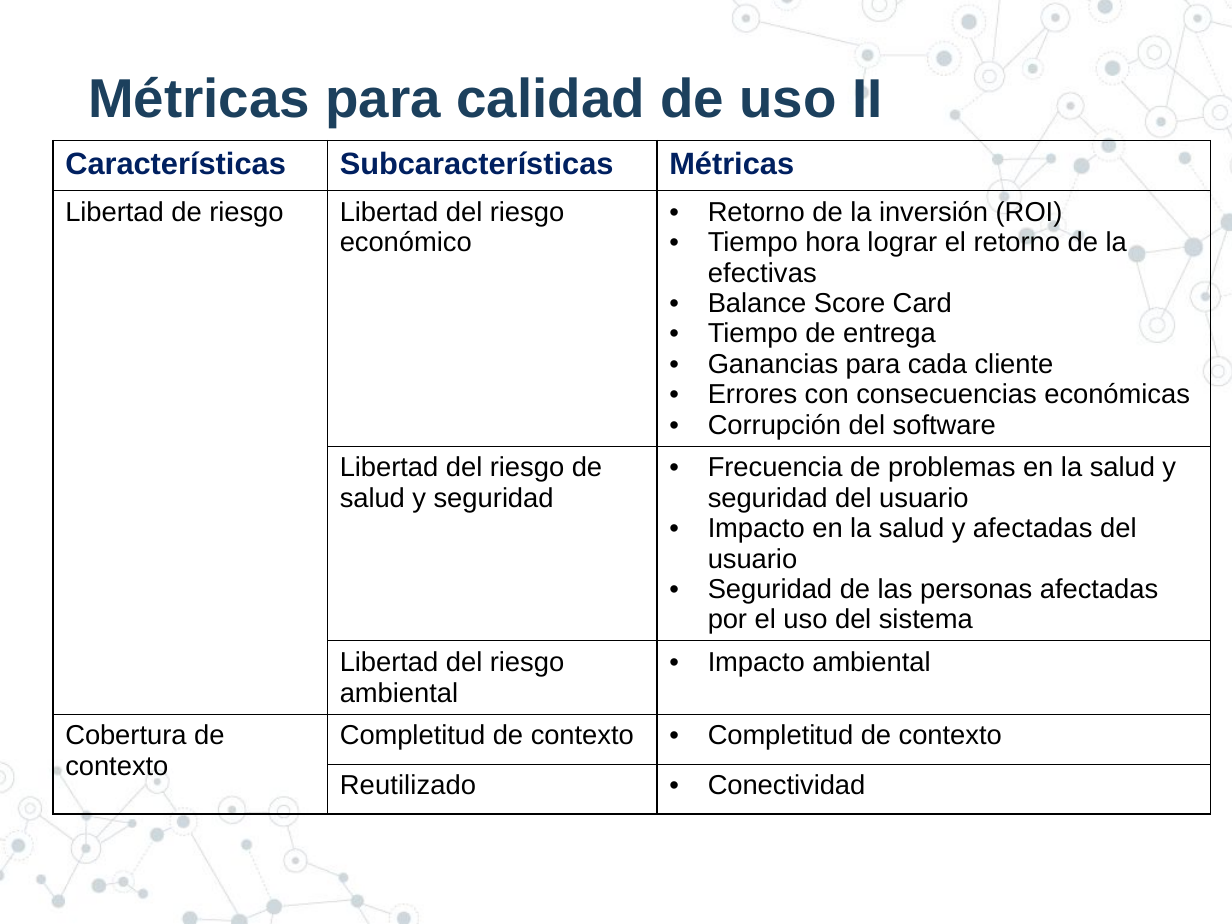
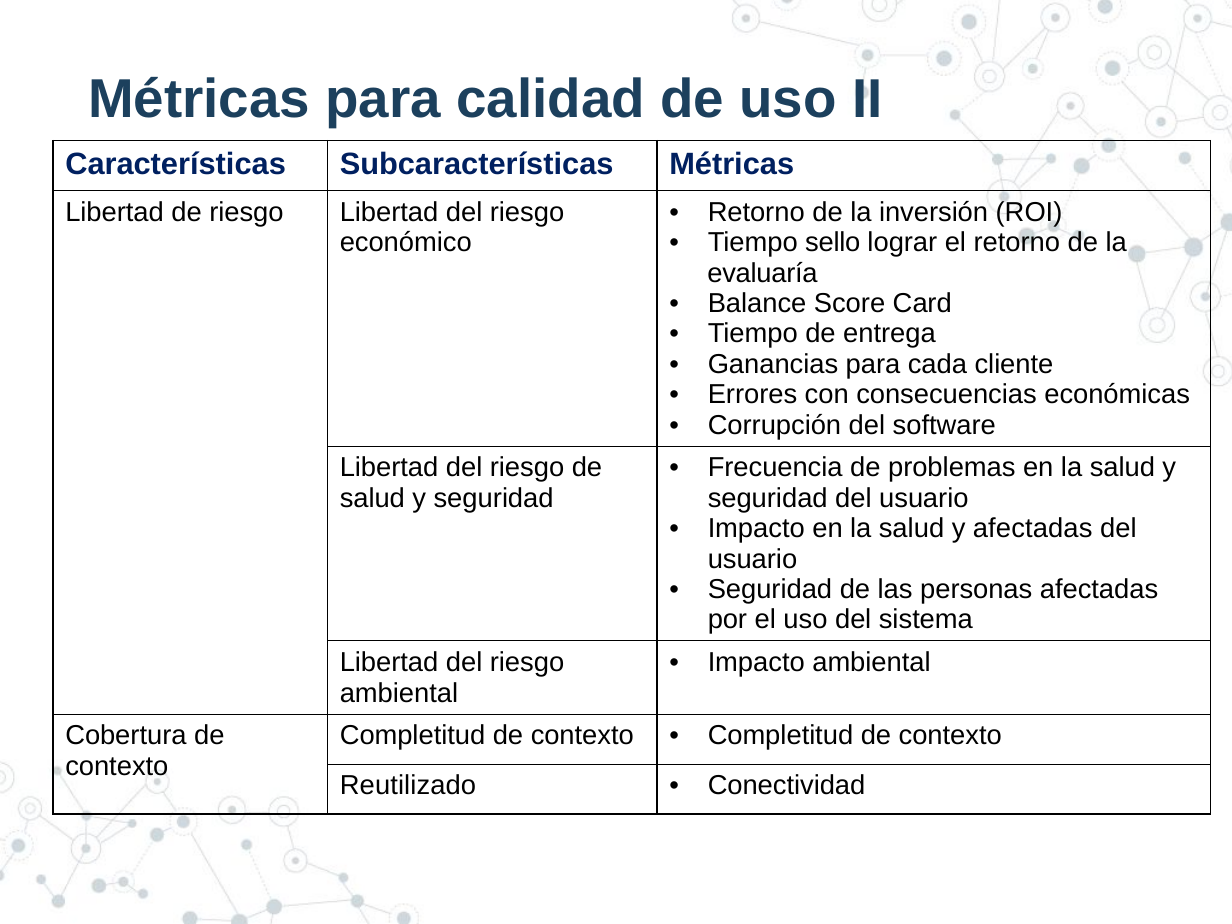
hora: hora -> sello
efectivas: efectivas -> evaluaría
